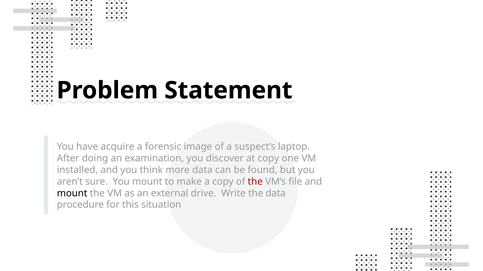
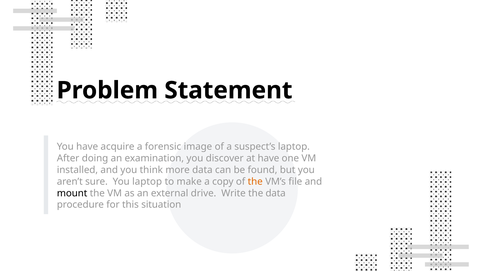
at copy: copy -> have
You mount: mount -> laptop
the at (255, 182) colour: red -> orange
